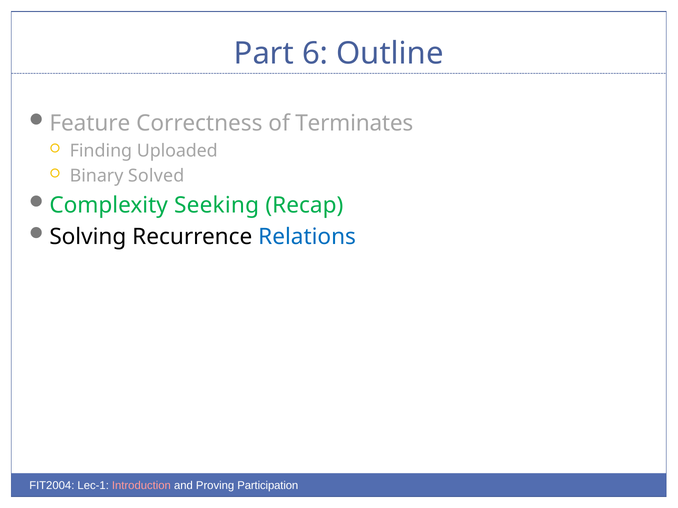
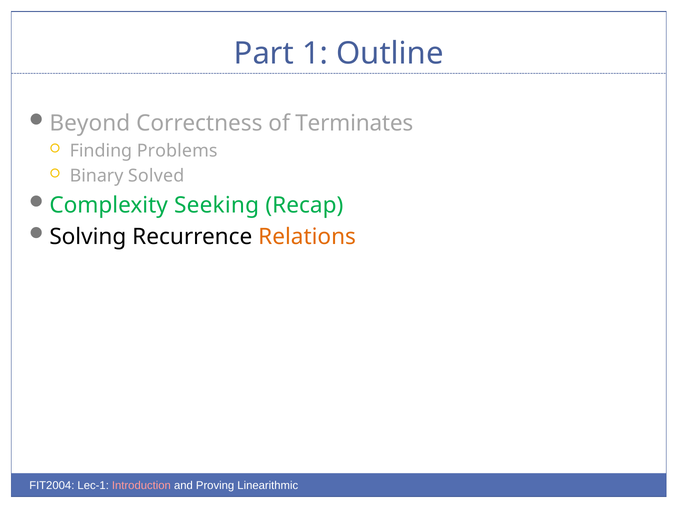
6: 6 -> 1
Feature: Feature -> Beyond
Uploaded: Uploaded -> Problems
Relations colour: blue -> orange
Participation: Participation -> Linearithmic
